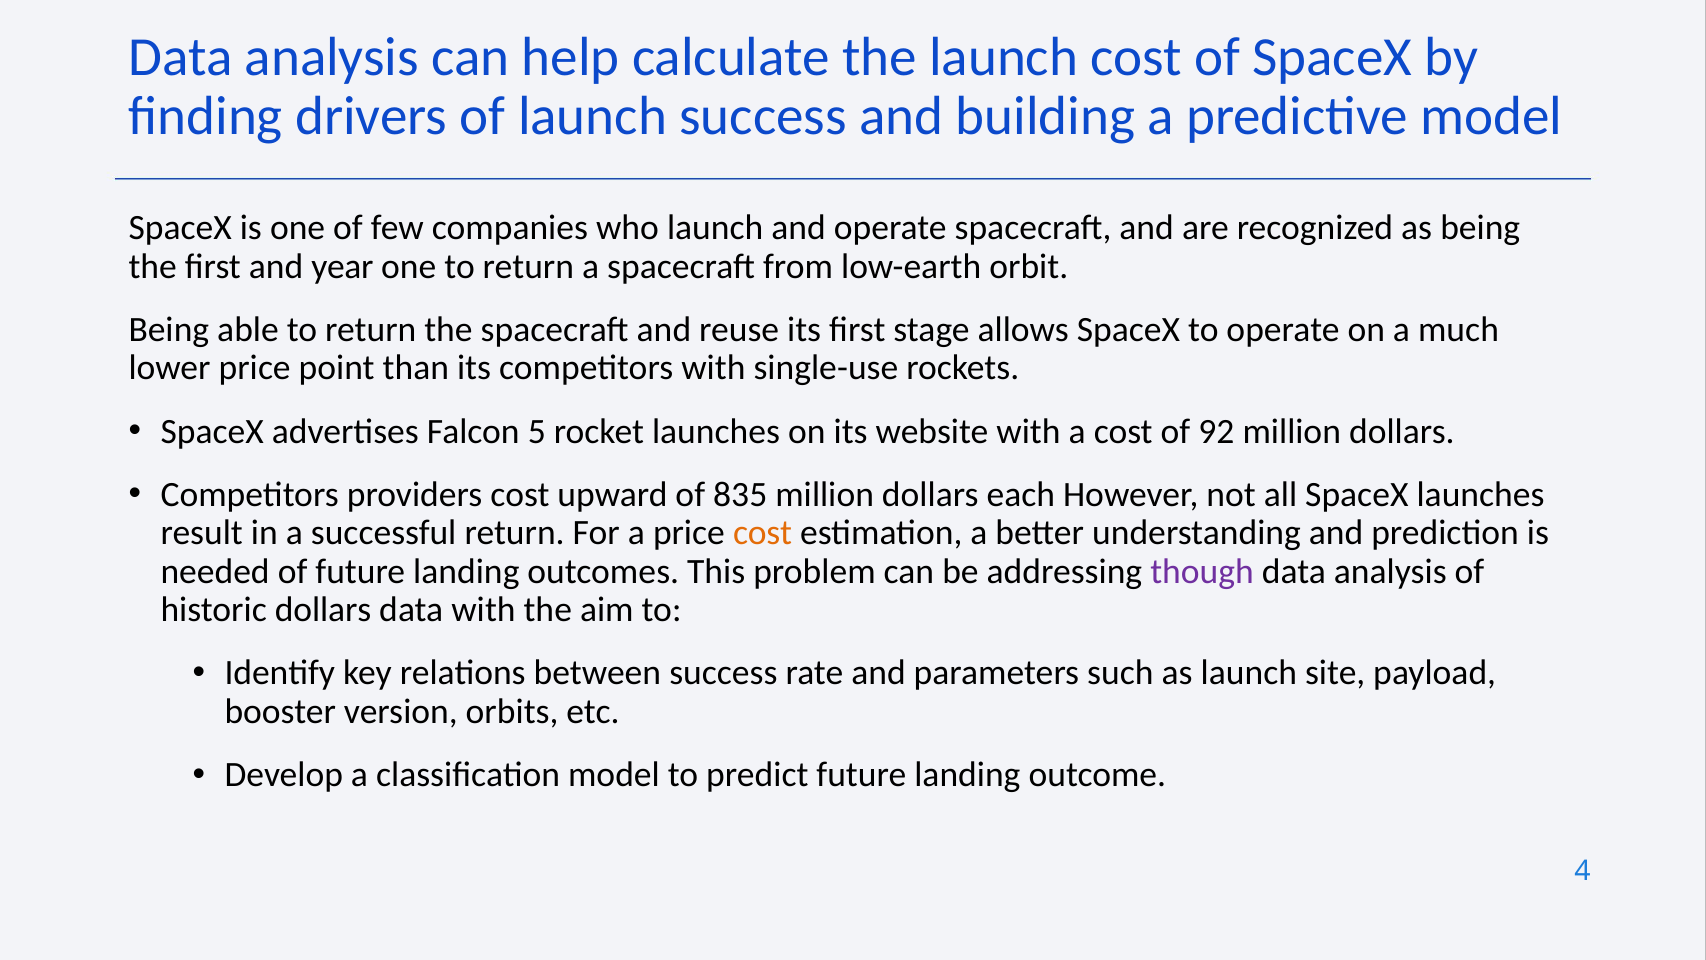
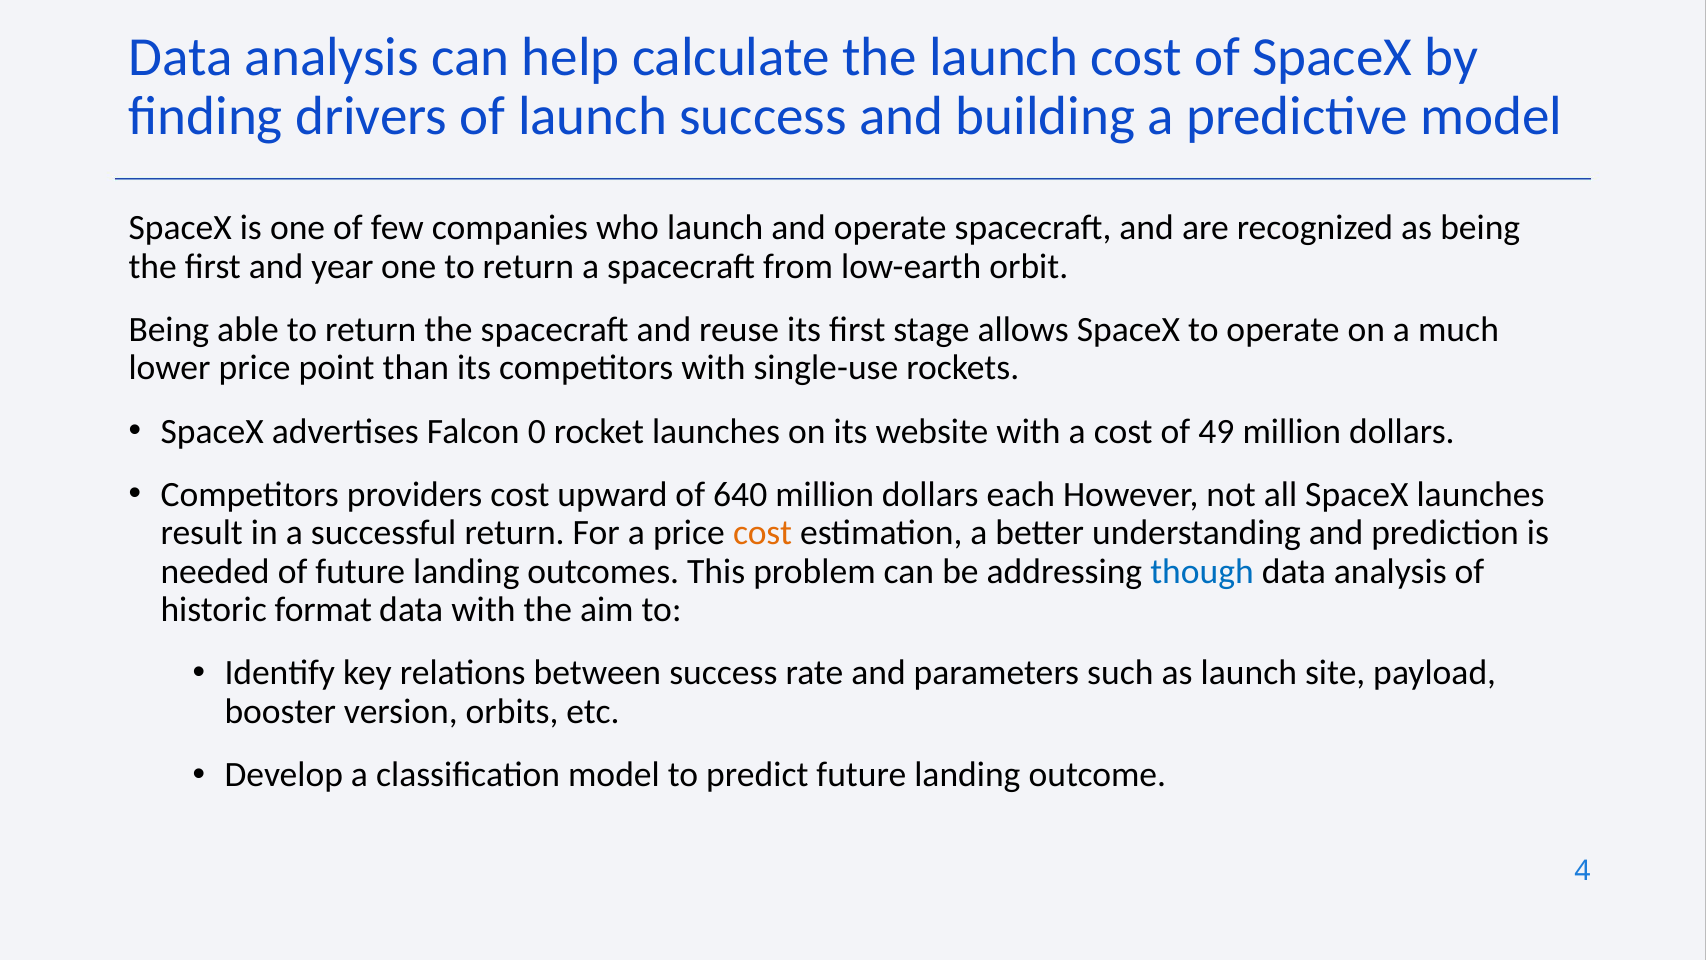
5: 5 -> 0
92: 92 -> 49
835: 835 -> 640
though colour: purple -> blue
historic dollars: dollars -> format
